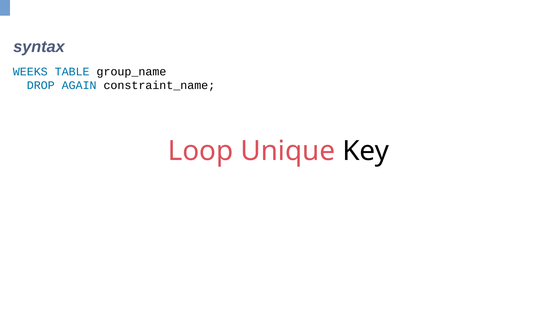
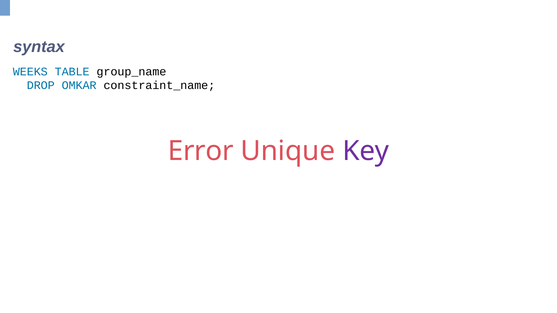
AGAIN: AGAIN -> OMKAR
Loop: Loop -> Error
Key colour: black -> purple
